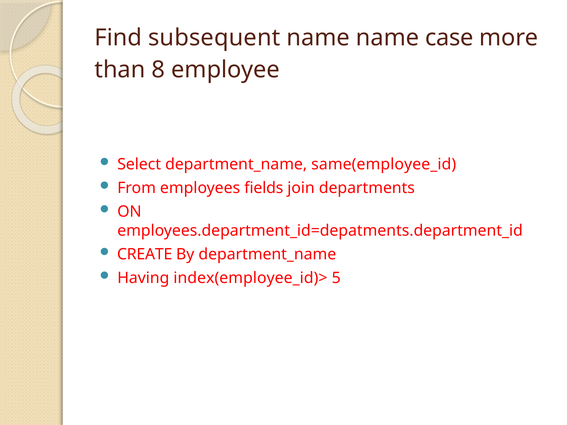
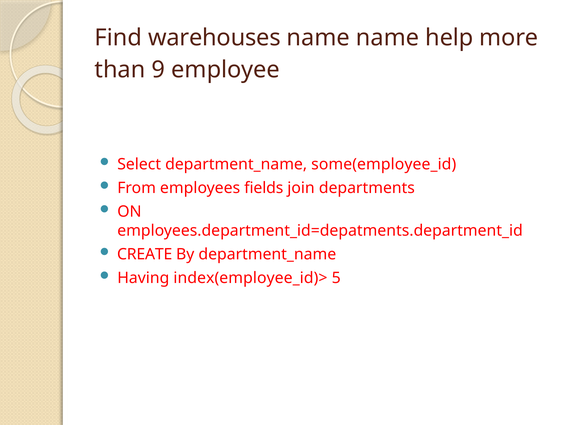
subsequent: subsequent -> warehouses
case: case -> help
8: 8 -> 9
same(employee_id: same(employee_id -> some(employee_id
